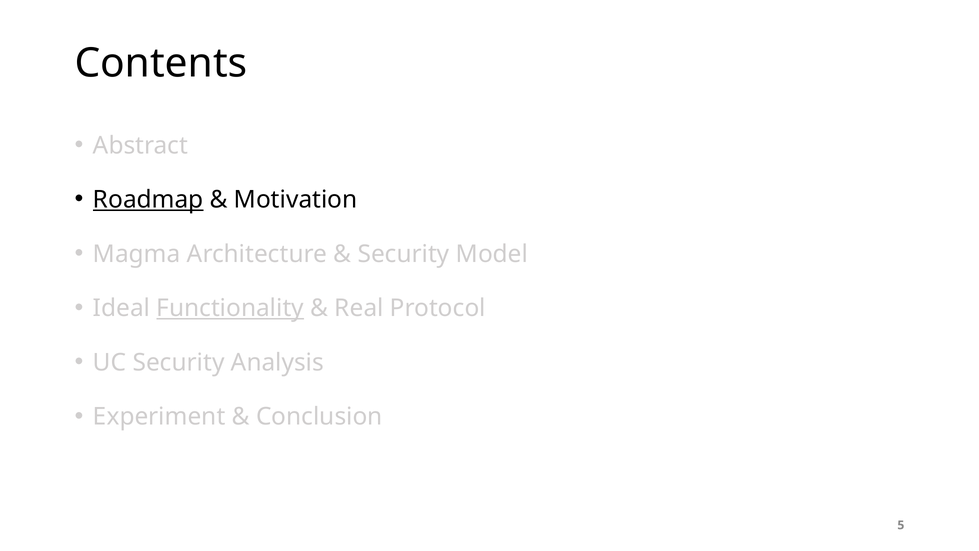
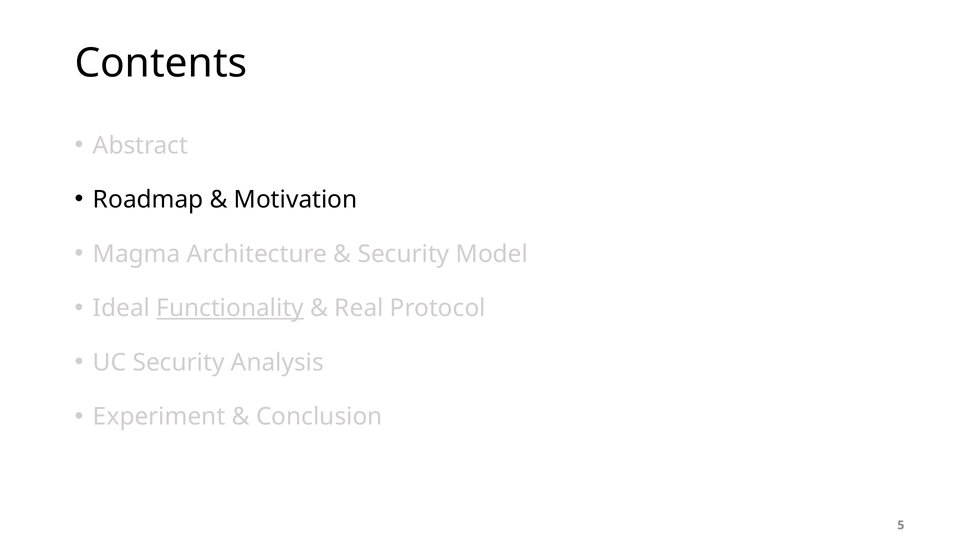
Roadmap underline: present -> none
